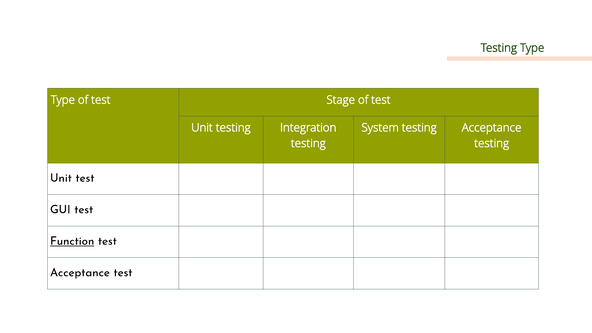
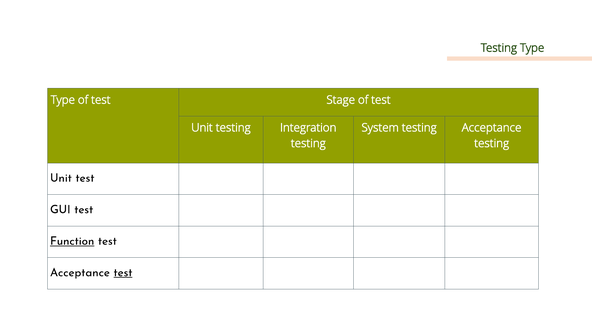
test at (123, 272) underline: none -> present
